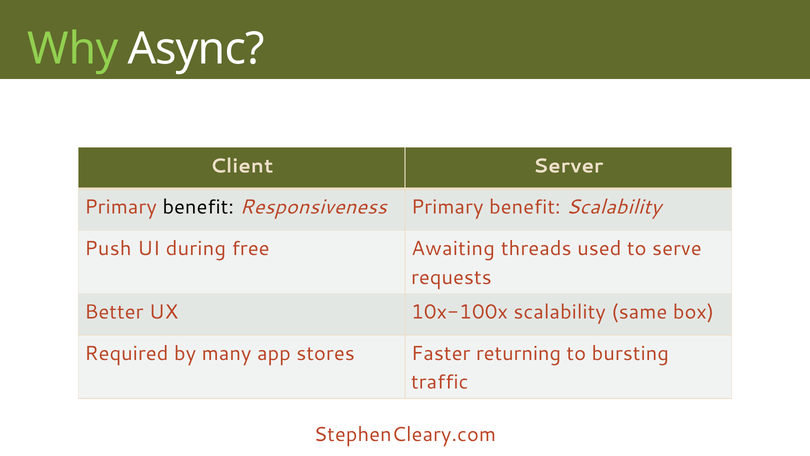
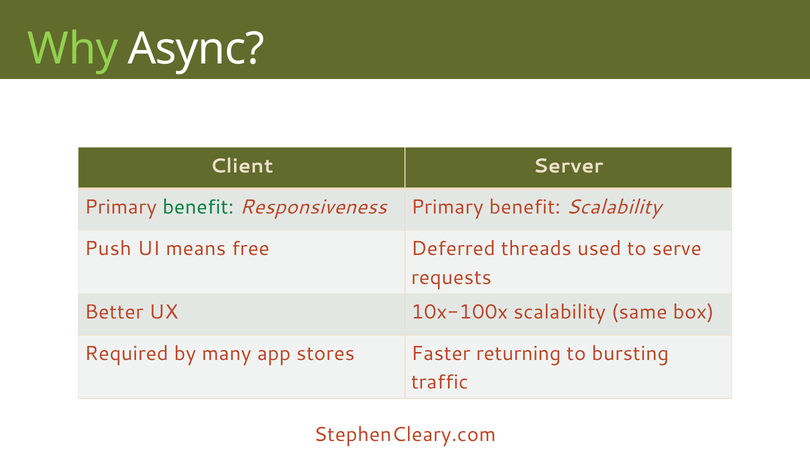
benefit at (198, 207) colour: black -> green
during: during -> means
Awaiting: Awaiting -> Deferred
